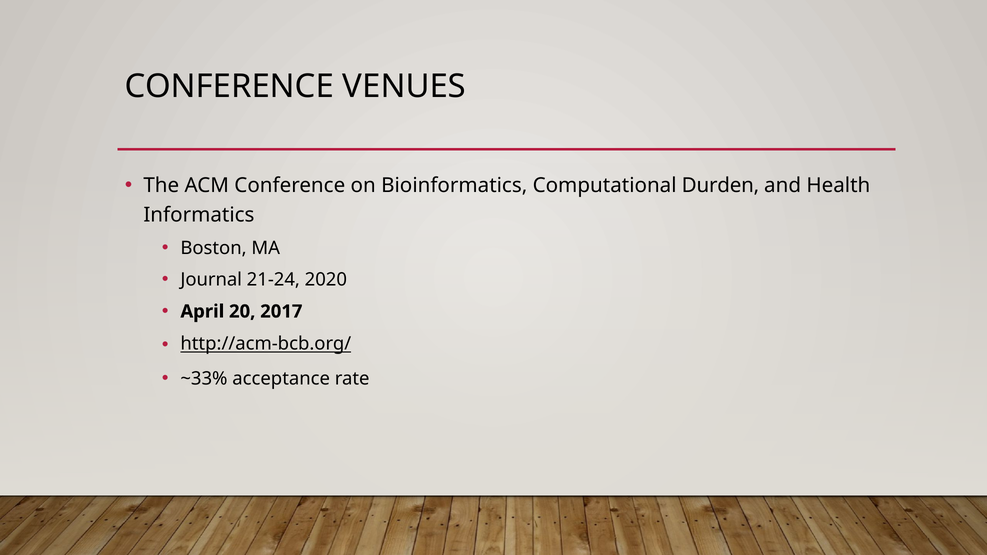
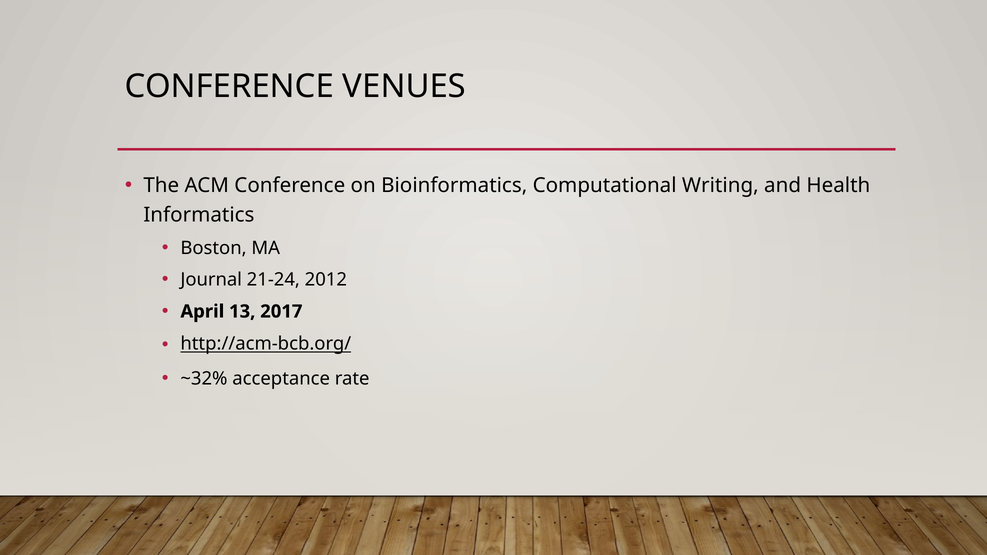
Durden: Durden -> Writing
2020: 2020 -> 2012
20: 20 -> 13
~33%: ~33% -> ~32%
